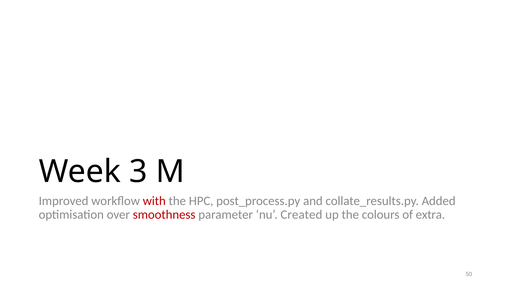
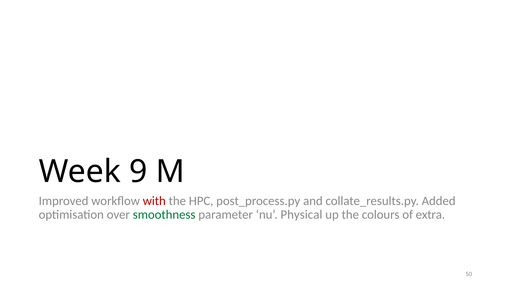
3: 3 -> 9
smoothness colour: red -> green
Created: Created -> Physical
